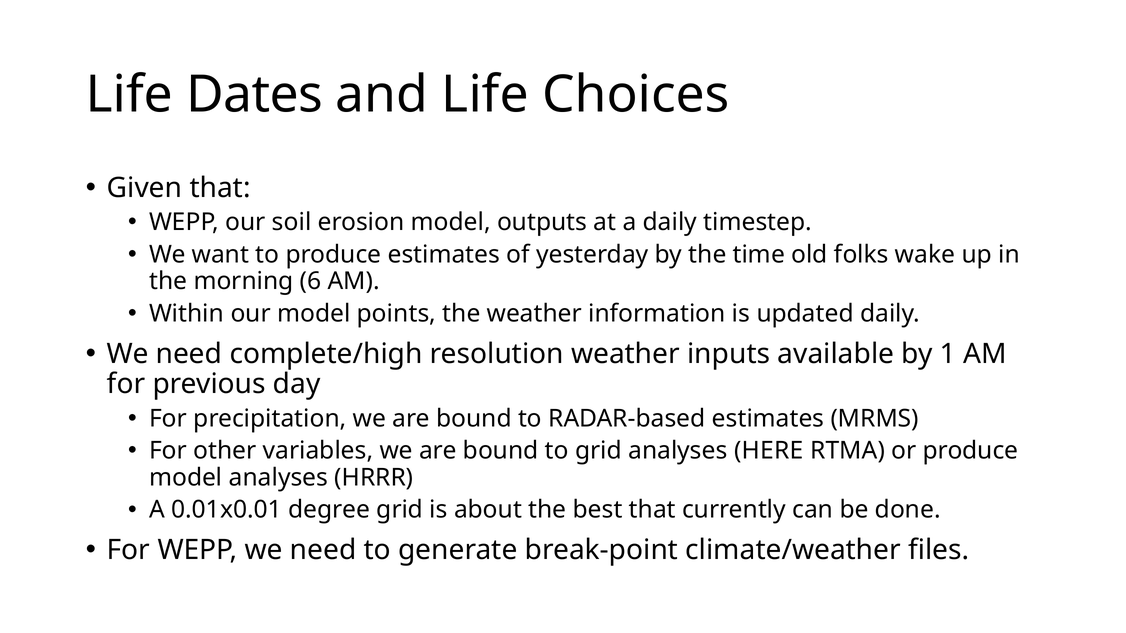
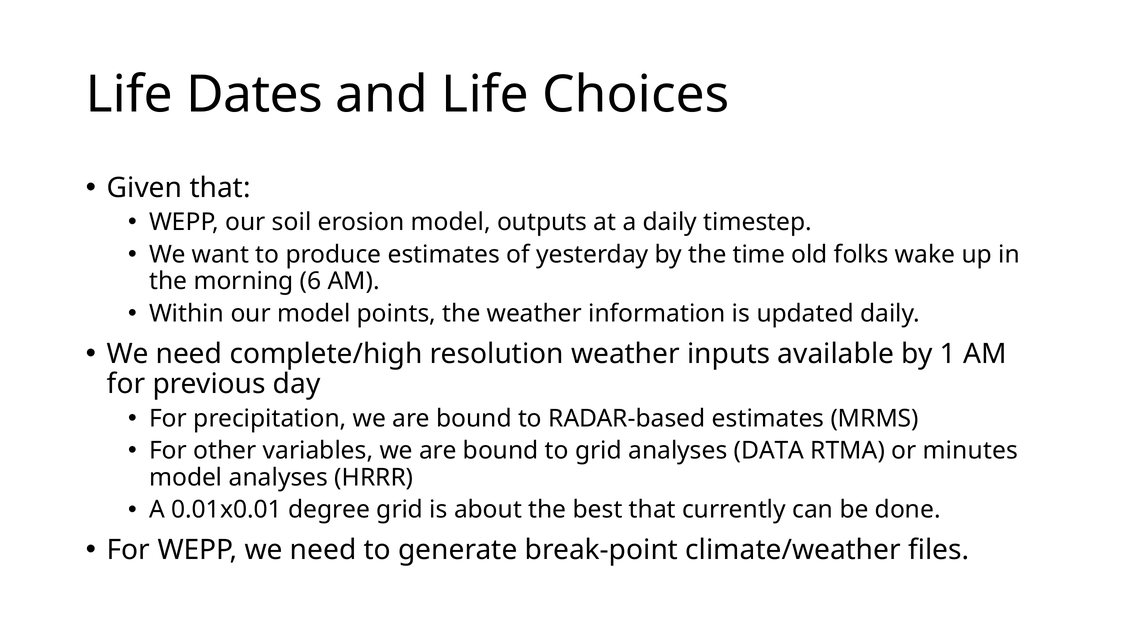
HERE: HERE -> DATA
or produce: produce -> minutes
